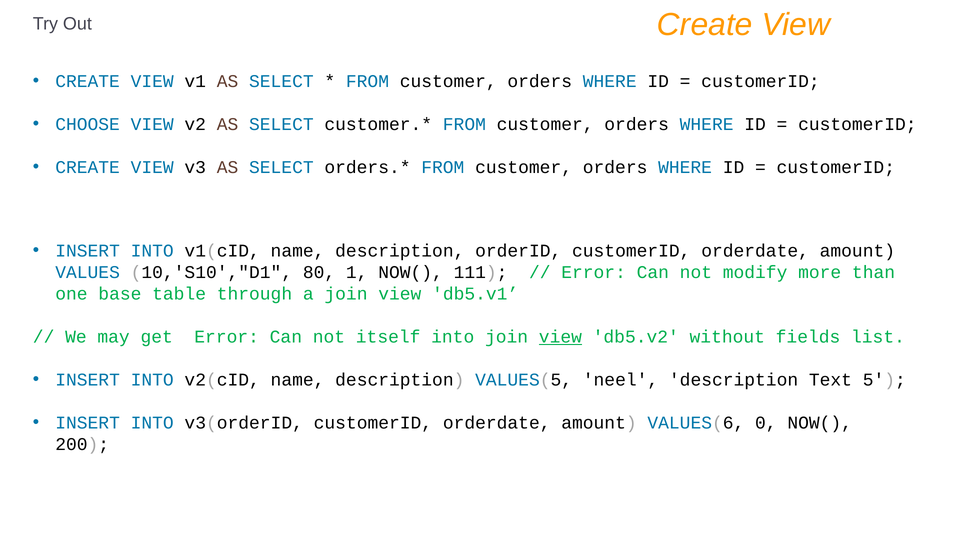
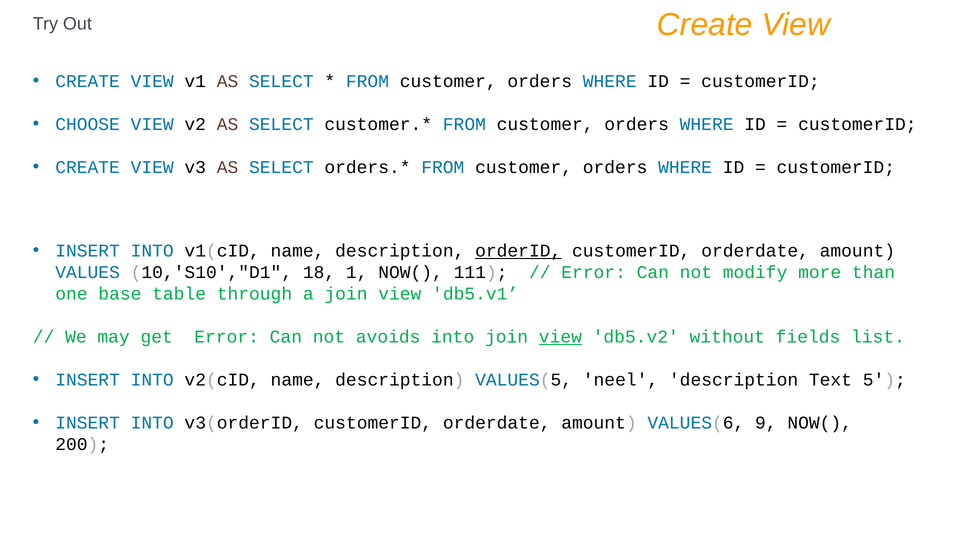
orderID underline: none -> present
80: 80 -> 18
itself: itself -> avoids
0: 0 -> 9
